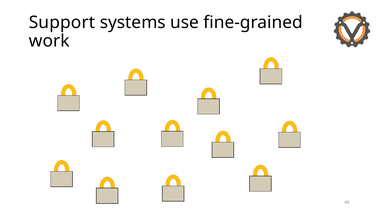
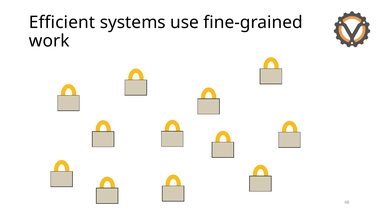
Support: Support -> Efficient
